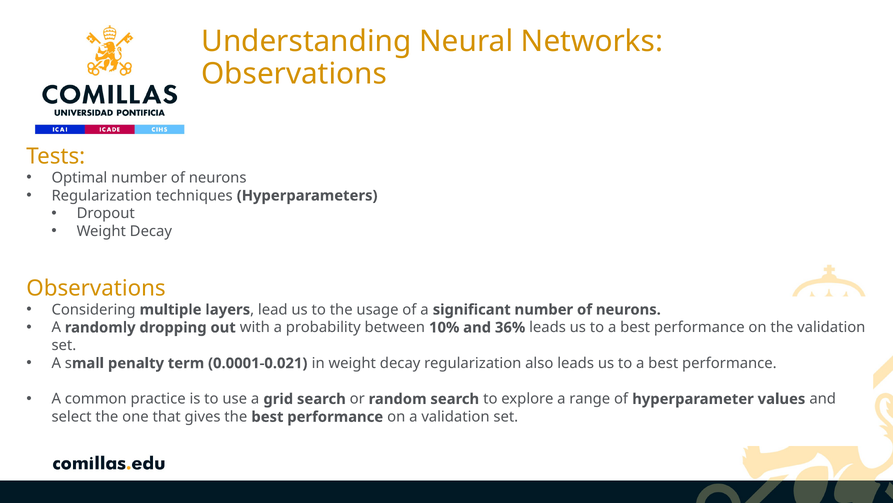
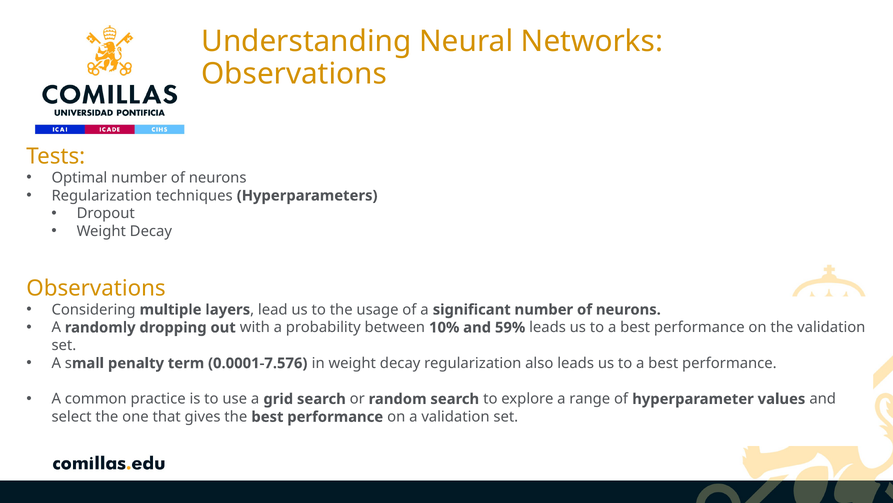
36%: 36% -> 59%
0.0001-0.021: 0.0001-0.021 -> 0.0001-7.576
